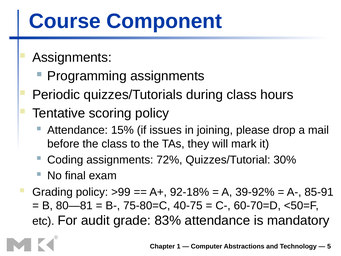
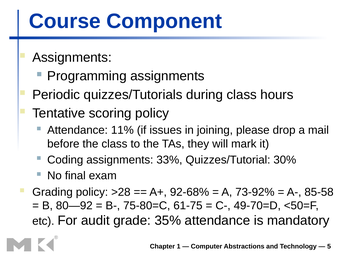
15%: 15% -> 11%
72%: 72% -> 33%
>99: >99 -> >28
92-18%: 92-18% -> 92-68%
39-92%: 39-92% -> 73-92%
85-91: 85-91 -> 85-58
80—81: 80—81 -> 80—92
40-75: 40-75 -> 61-75
60-70=D: 60-70=D -> 49-70=D
83%: 83% -> 35%
